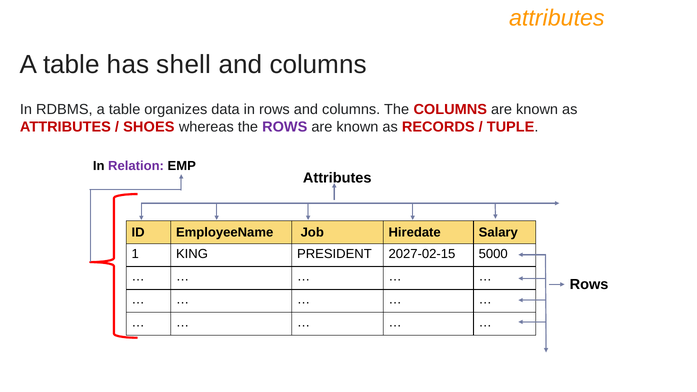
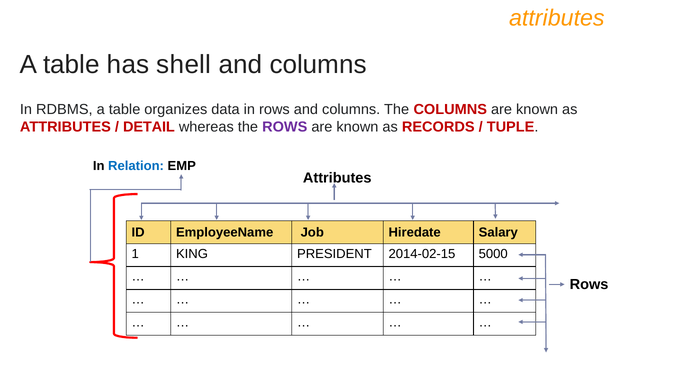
SHOES: SHOES -> DETAIL
Relation colour: purple -> blue
2027-02-15: 2027-02-15 -> 2014-02-15
